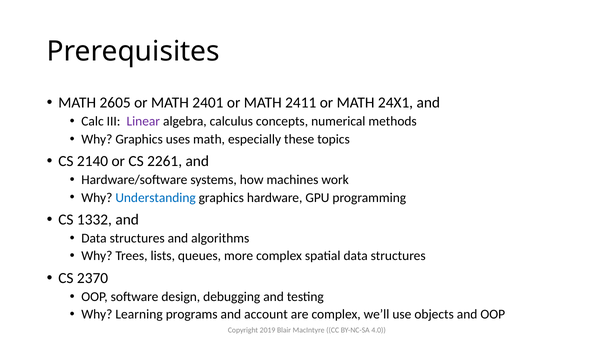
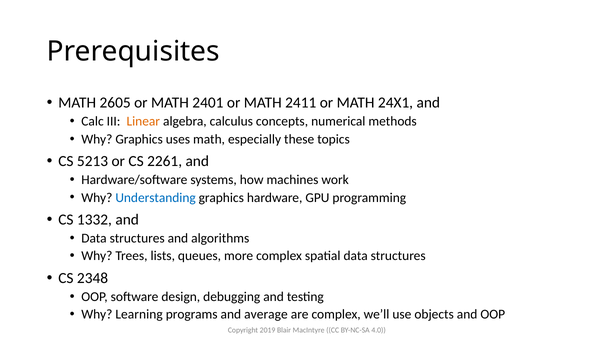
Linear colour: purple -> orange
2140: 2140 -> 5213
2370: 2370 -> 2348
account: account -> average
